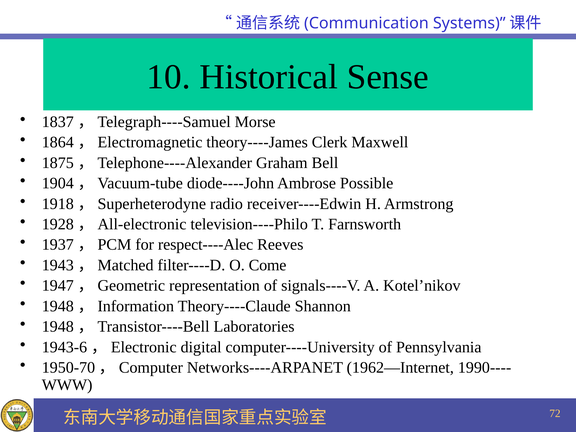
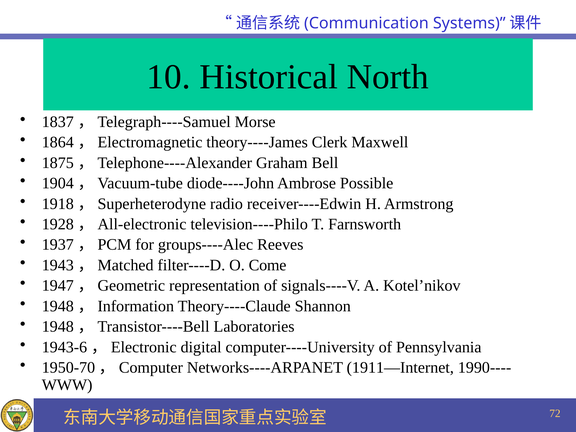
Sense: Sense -> North
respect----Alec: respect----Alec -> groups----Alec
1962—Internet: 1962—Internet -> 1911—Internet
